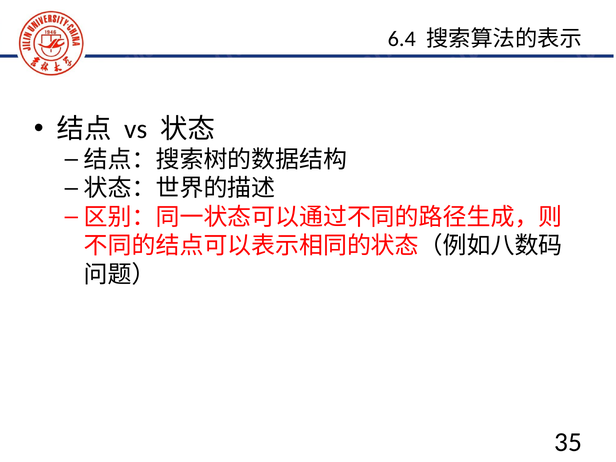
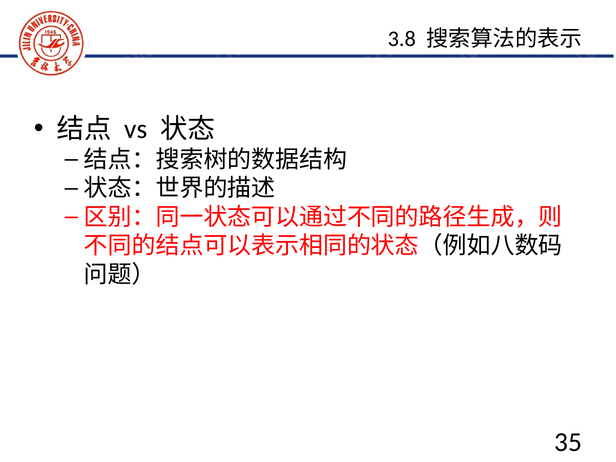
6.4: 6.4 -> 3.8
